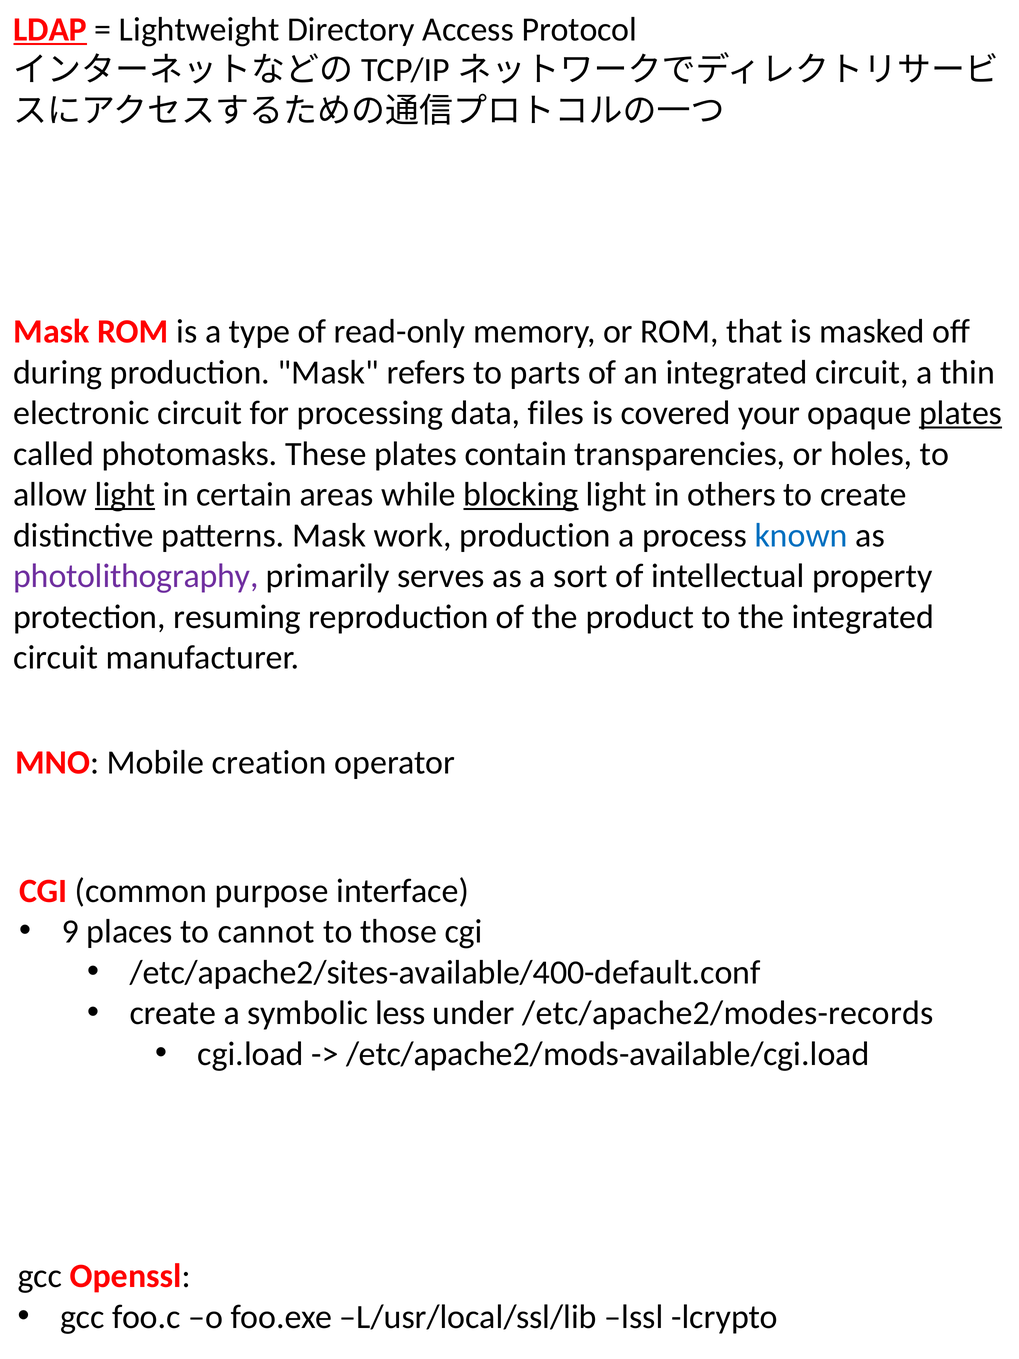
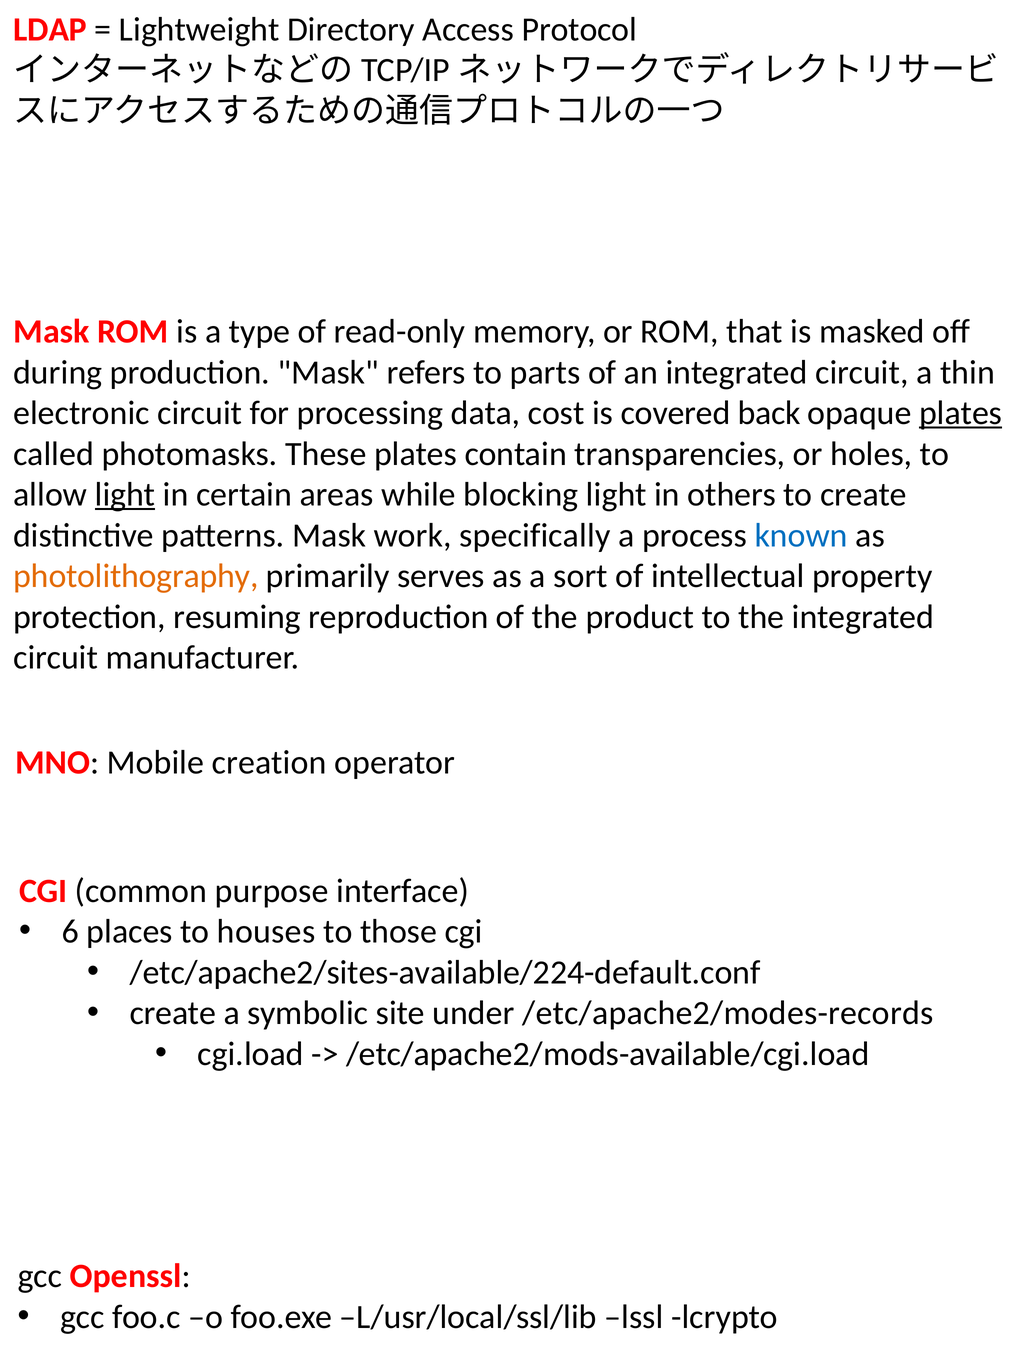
LDAP underline: present -> none
files: files -> cost
your: your -> back
blocking underline: present -> none
work production: production -> specifically
photolithography colour: purple -> orange
9: 9 -> 6
cannot: cannot -> houses
/etc/apache2/sites-available/400-default.conf: /etc/apache2/sites-available/400-default.conf -> /etc/apache2/sites-available/224-default.conf
less: less -> site
